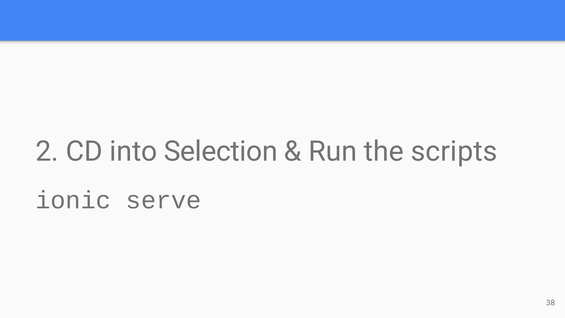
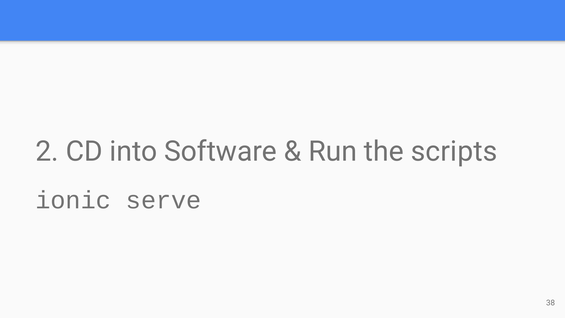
Selection: Selection -> Software
